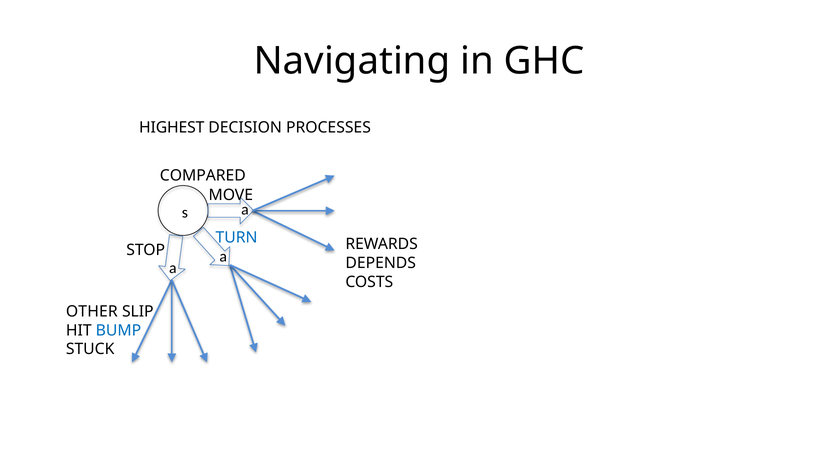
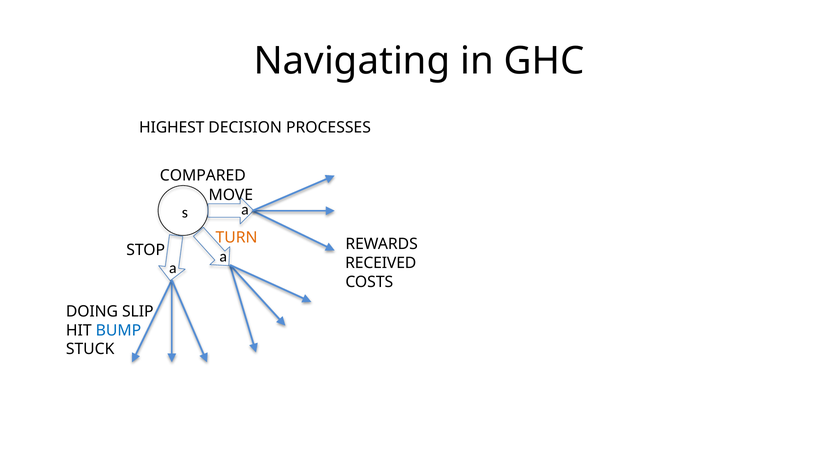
TURN colour: blue -> orange
DEPENDS: DEPENDS -> RECEIVED
OTHER: OTHER -> DOING
